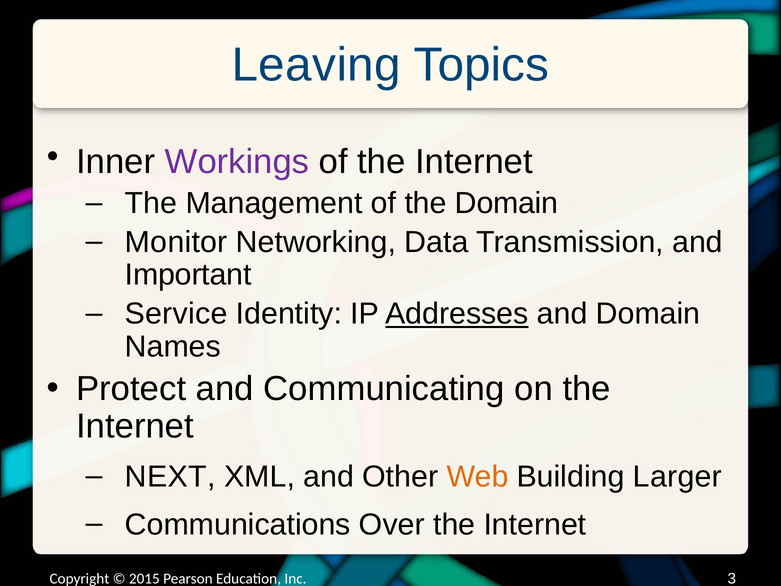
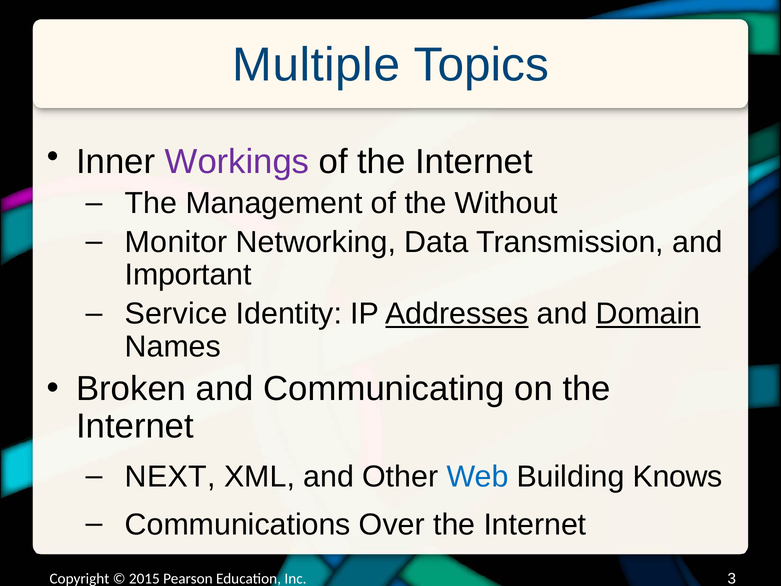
Leaving: Leaving -> Multiple
the Domain: Domain -> Without
Domain at (648, 314) underline: none -> present
Protect: Protect -> Broken
Web colour: orange -> blue
Larger: Larger -> Knows
